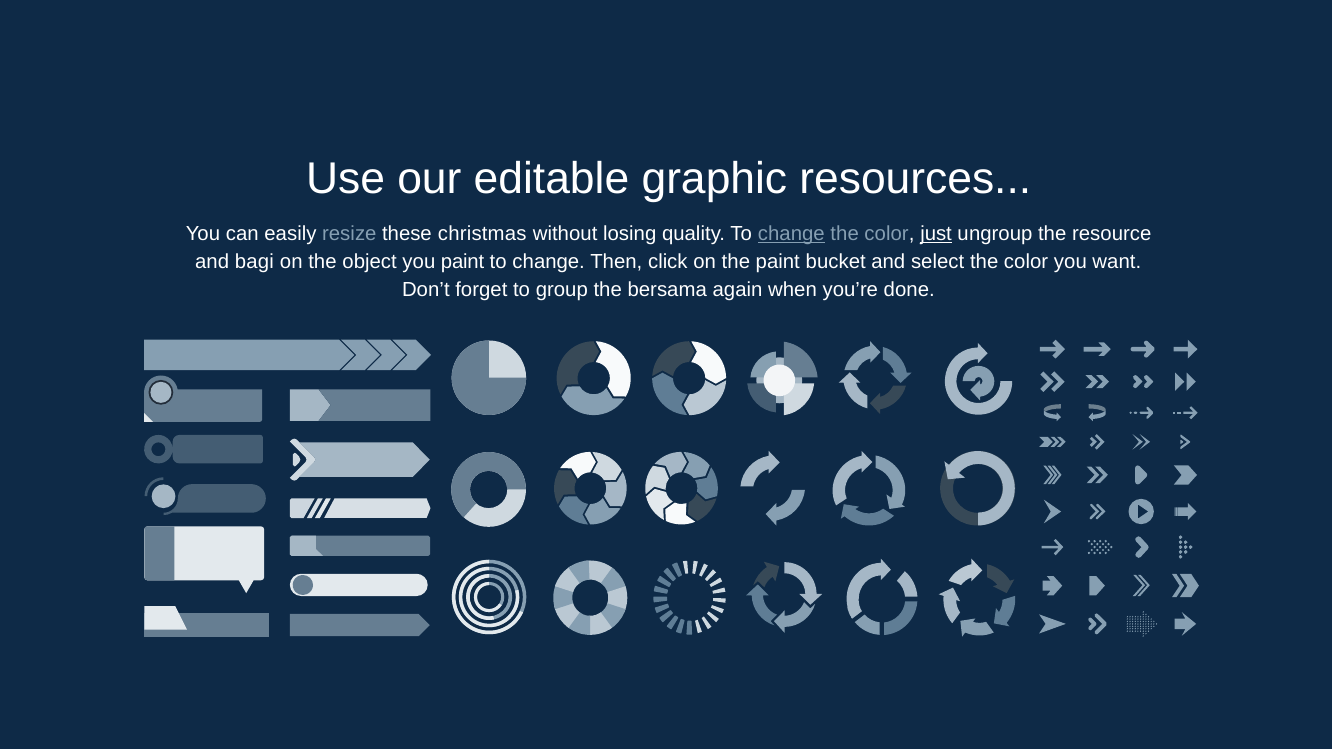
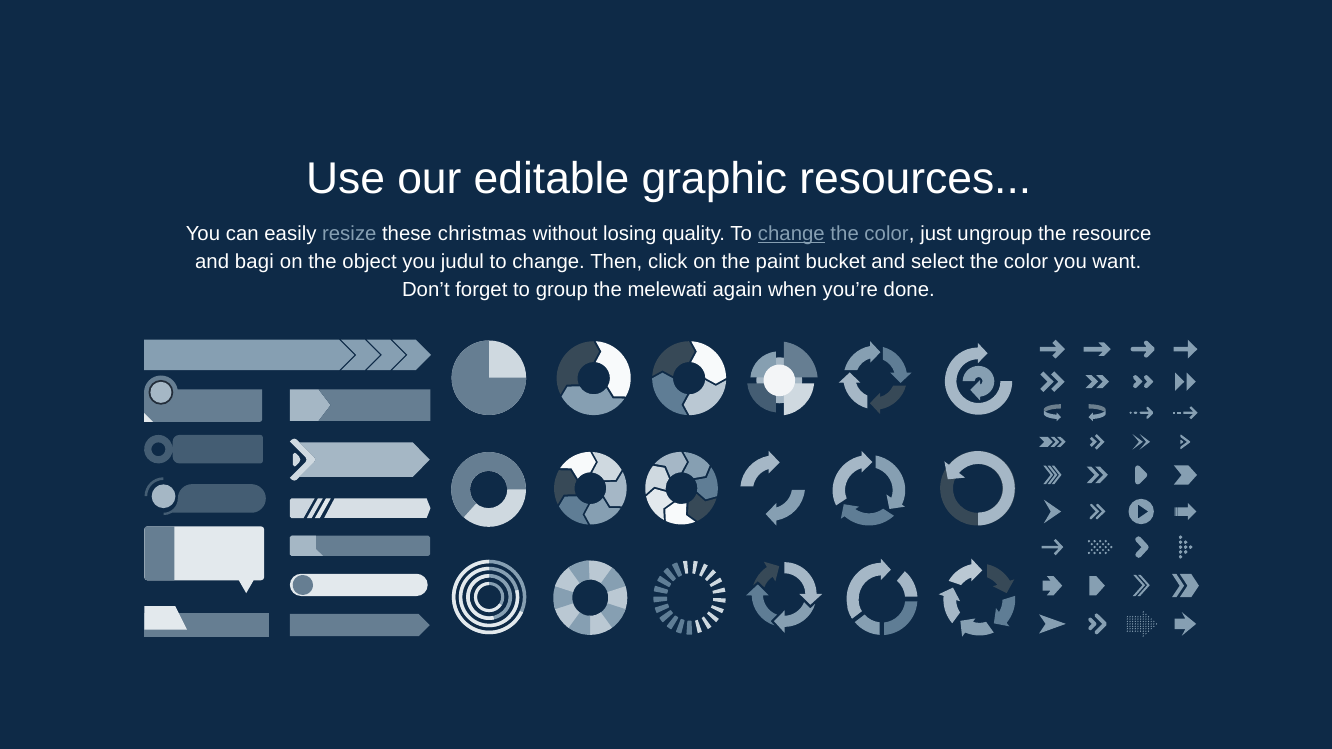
just underline: present -> none
you paint: paint -> judul
bersama: bersama -> melewati
